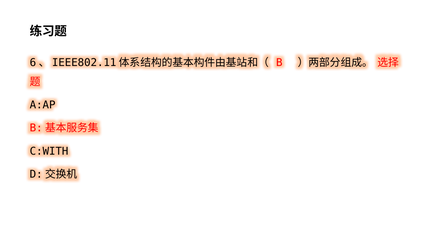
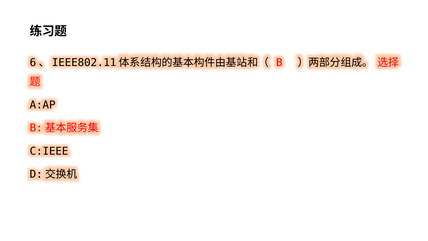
C:WITH: C:WITH -> C:IEEE
